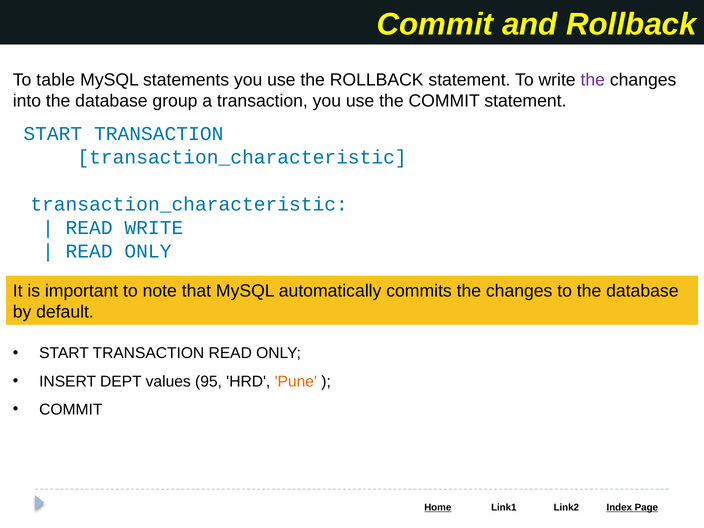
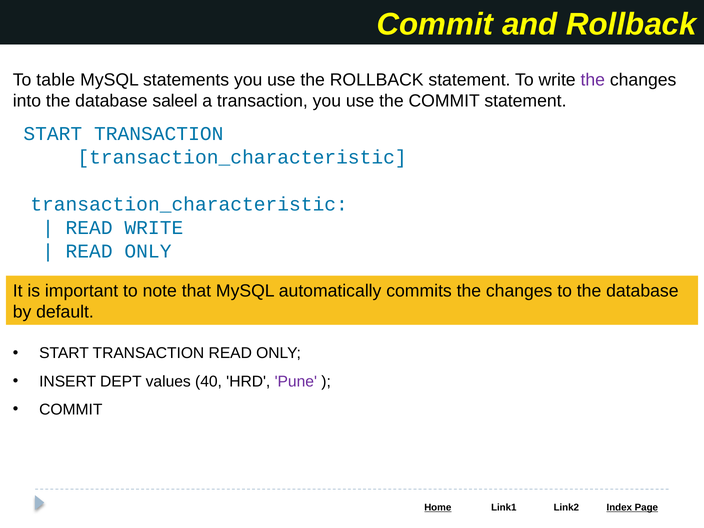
group: group -> saleel
95: 95 -> 40
Pune colour: orange -> purple
